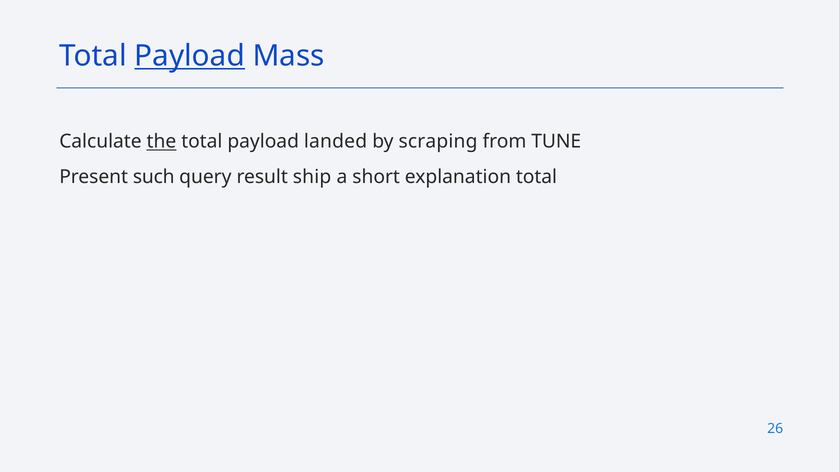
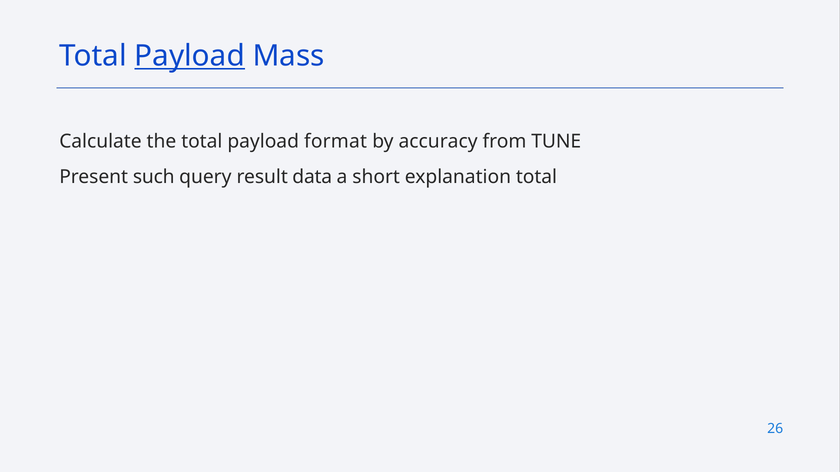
the underline: present -> none
landed: landed -> format
scraping: scraping -> accuracy
ship: ship -> data
